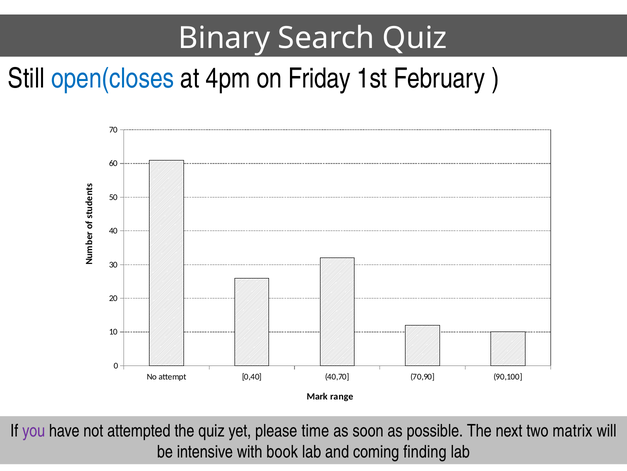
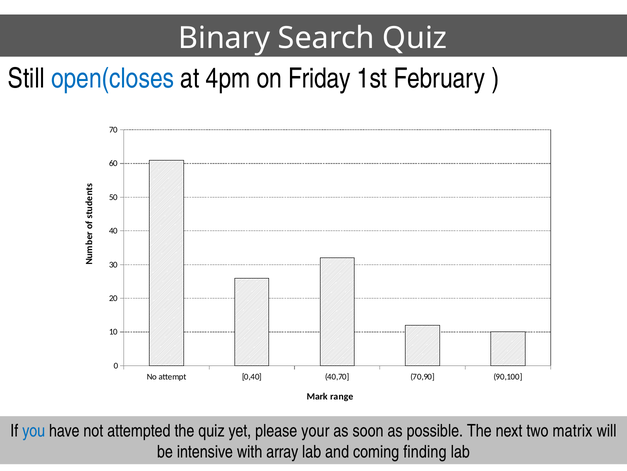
you colour: purple -> blue
time: time -> your
book: book -> array
